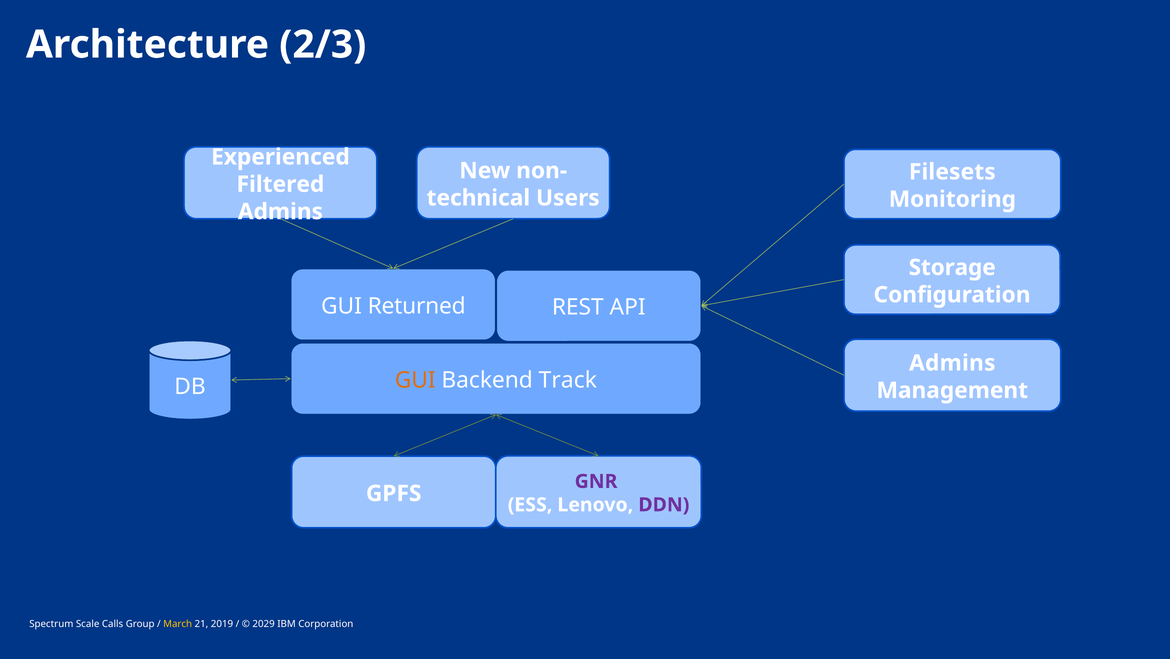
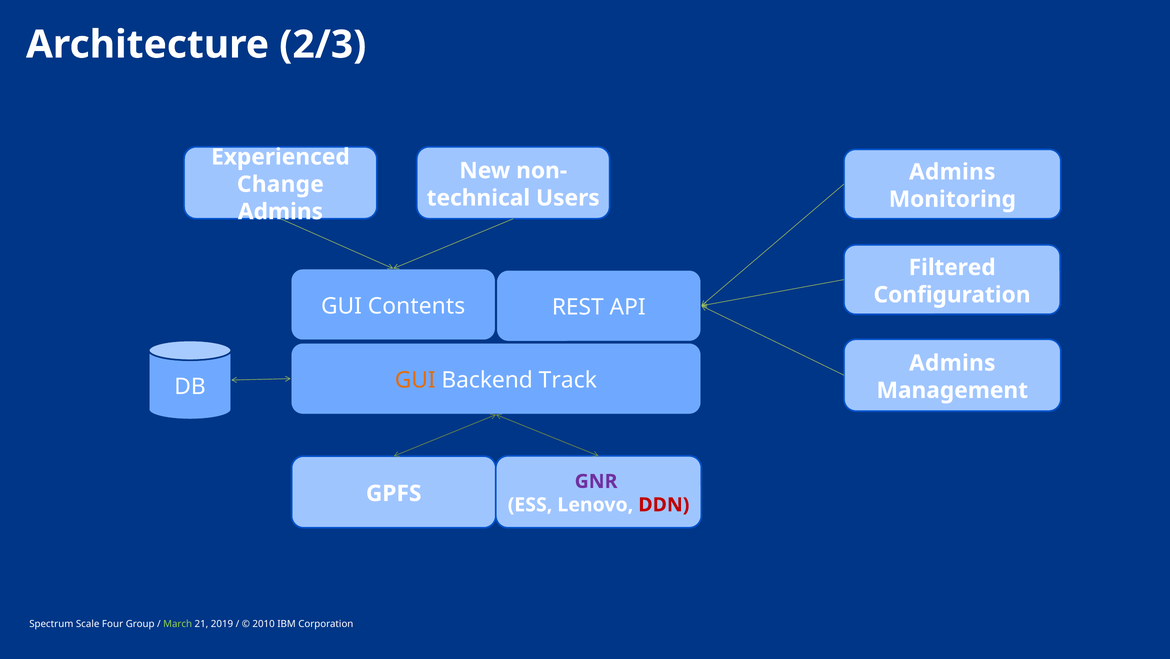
Filesets at (952, 172): Filesets -> Admins
Filtered: Filtered -> Change
Storage: Storage -> Filtered
Returned: Returned -> Contents
DDN colour: purple -> red
Calls: Calls -> Four
March colour: yellow -> light green
2029: 2029 -> 2010
